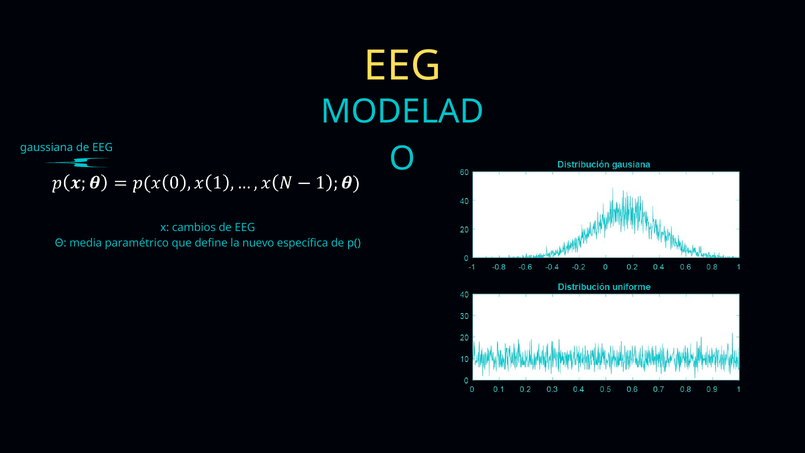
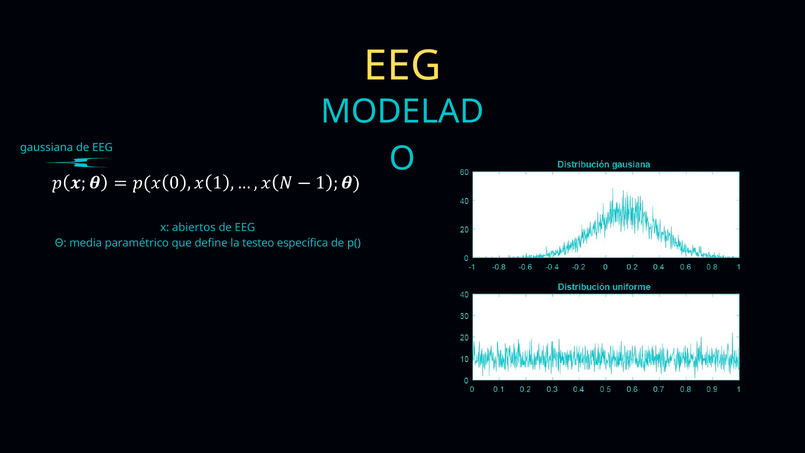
cambios: cambios -> abiertos
nuevo: nuevo -> testeo
